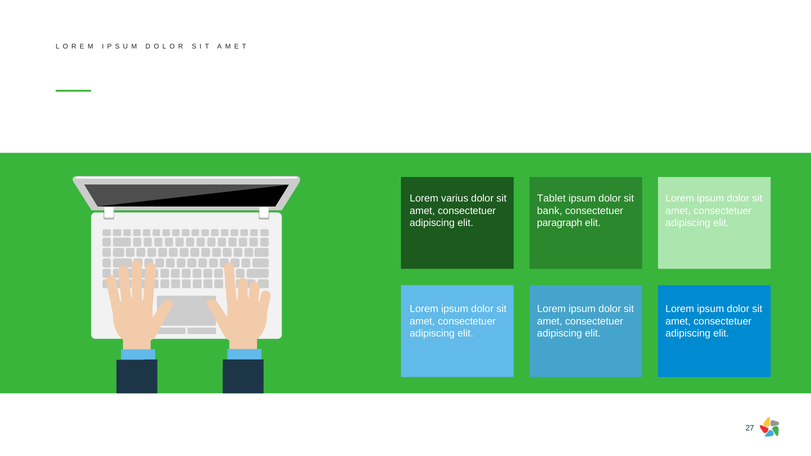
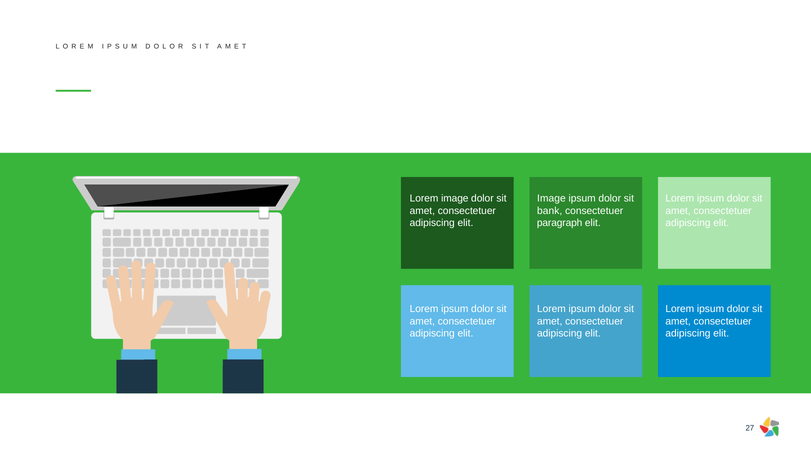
Lorem varius: varius -> image
Tablet at (551, 199): Tablet -> Image
